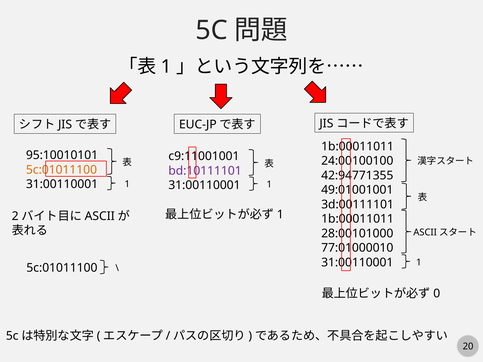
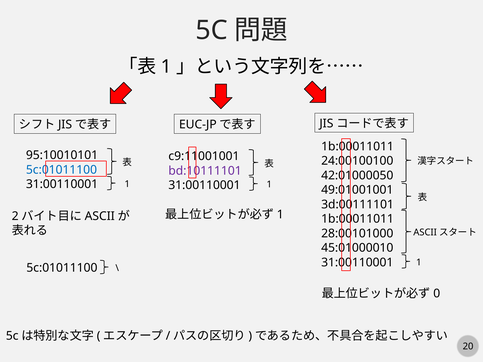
5c:01011100 at (61, 170) colour: orange -> blue
42:94771355: 42:94771355 -> 42:01000050
77:01000010: 77:01000010 -> 45:01000010
